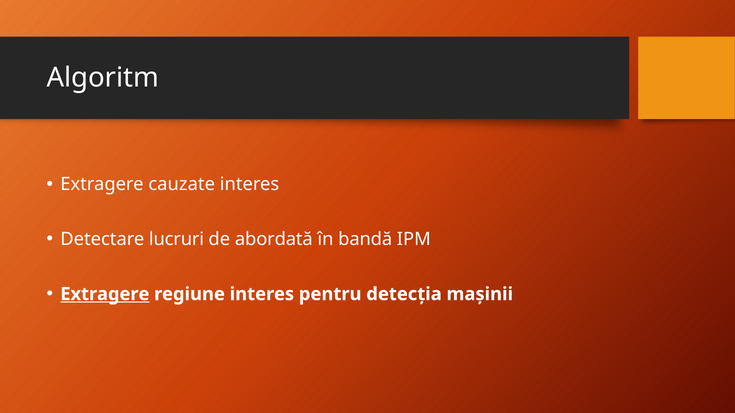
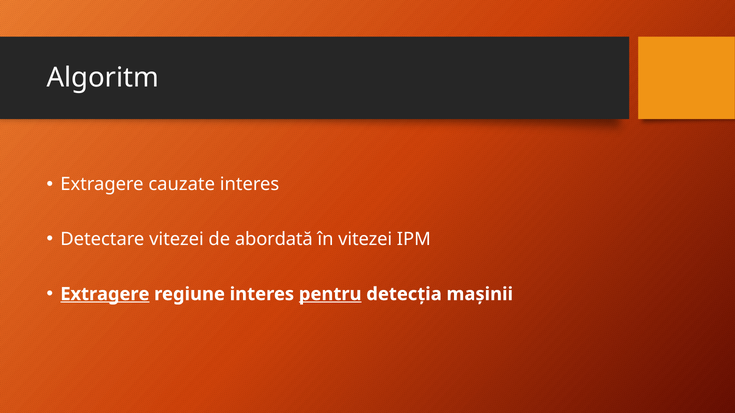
Detectare lucruri: lucruri -> vitezei
în bandă: bandă -> vitezei
pentru underline: none -> present
